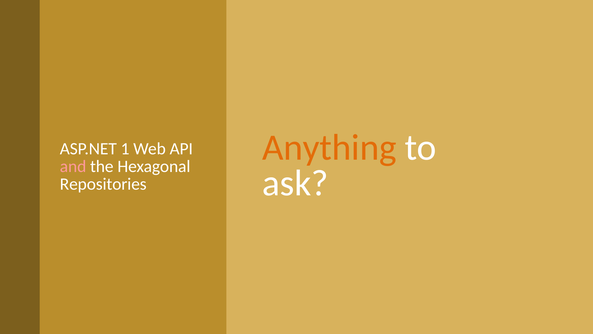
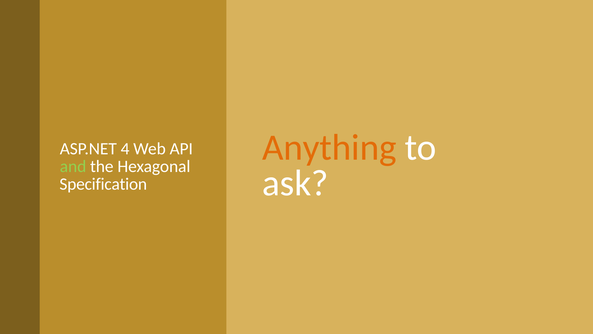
1: 1 -> 4
and colour: pink -> light green
Repositories: Repositories -> Specification
